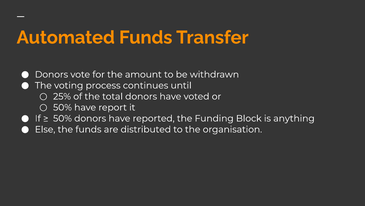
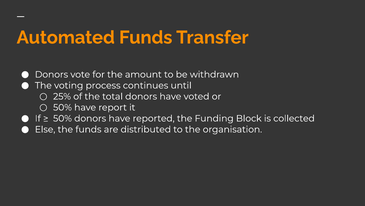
anything: anything -> collected
